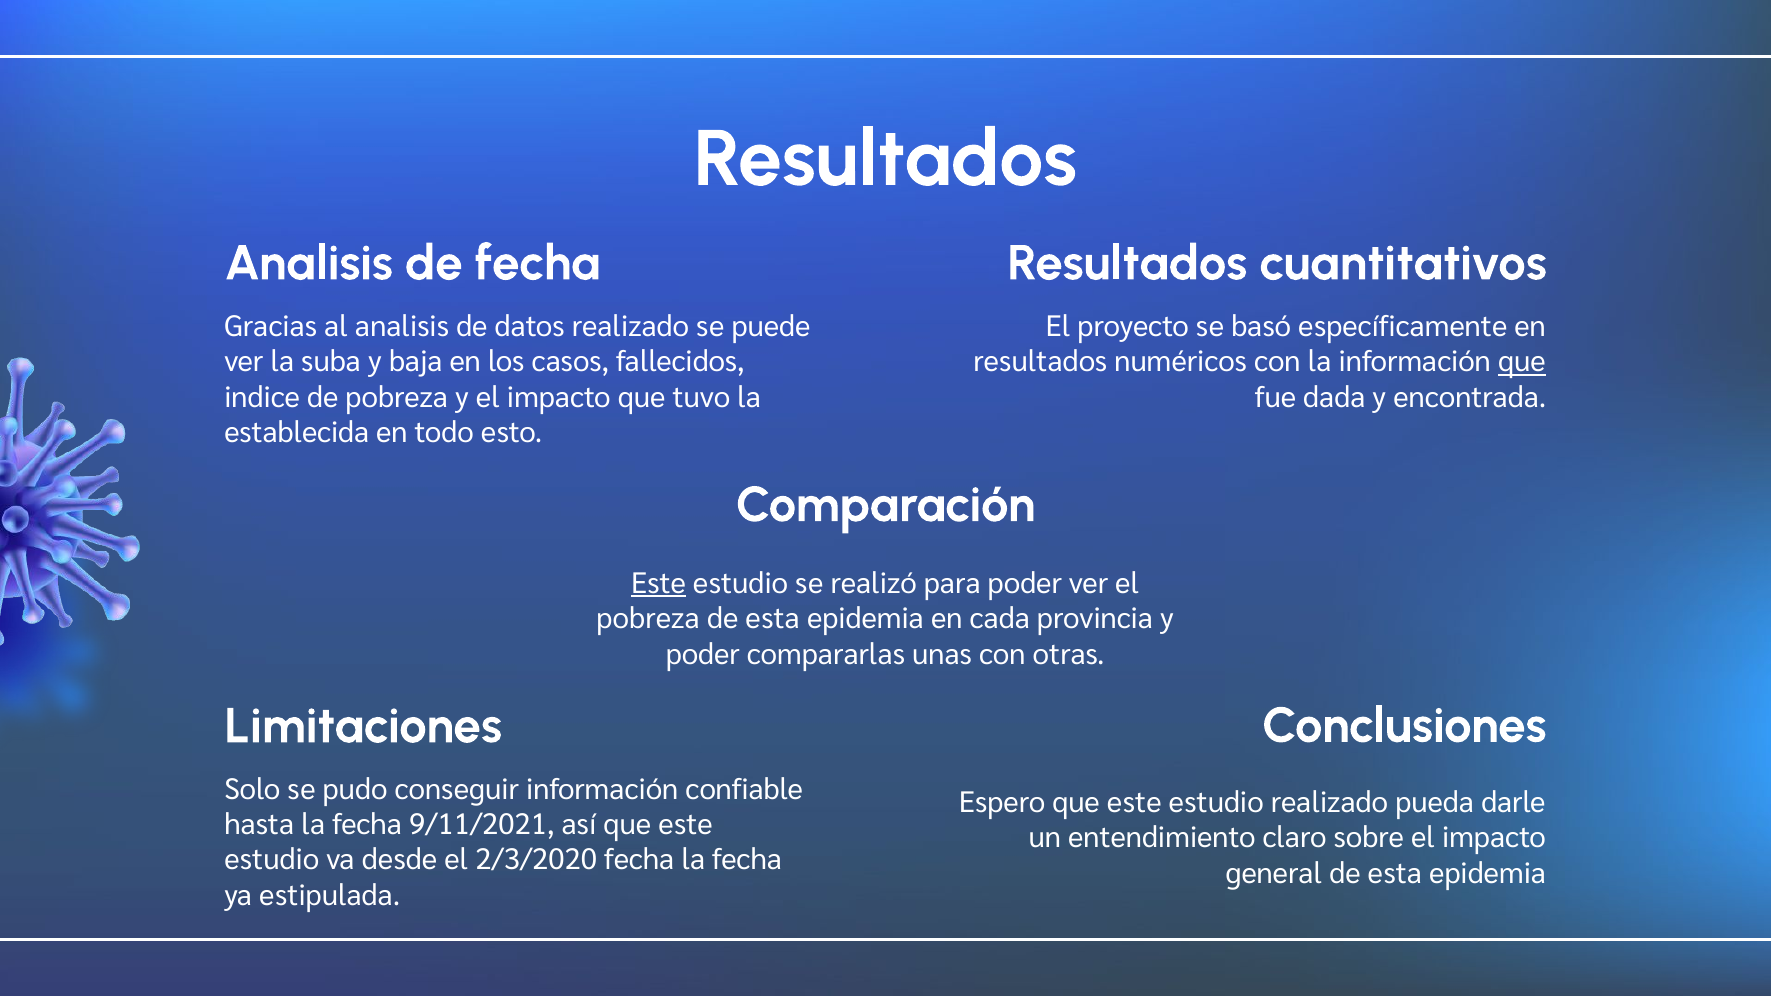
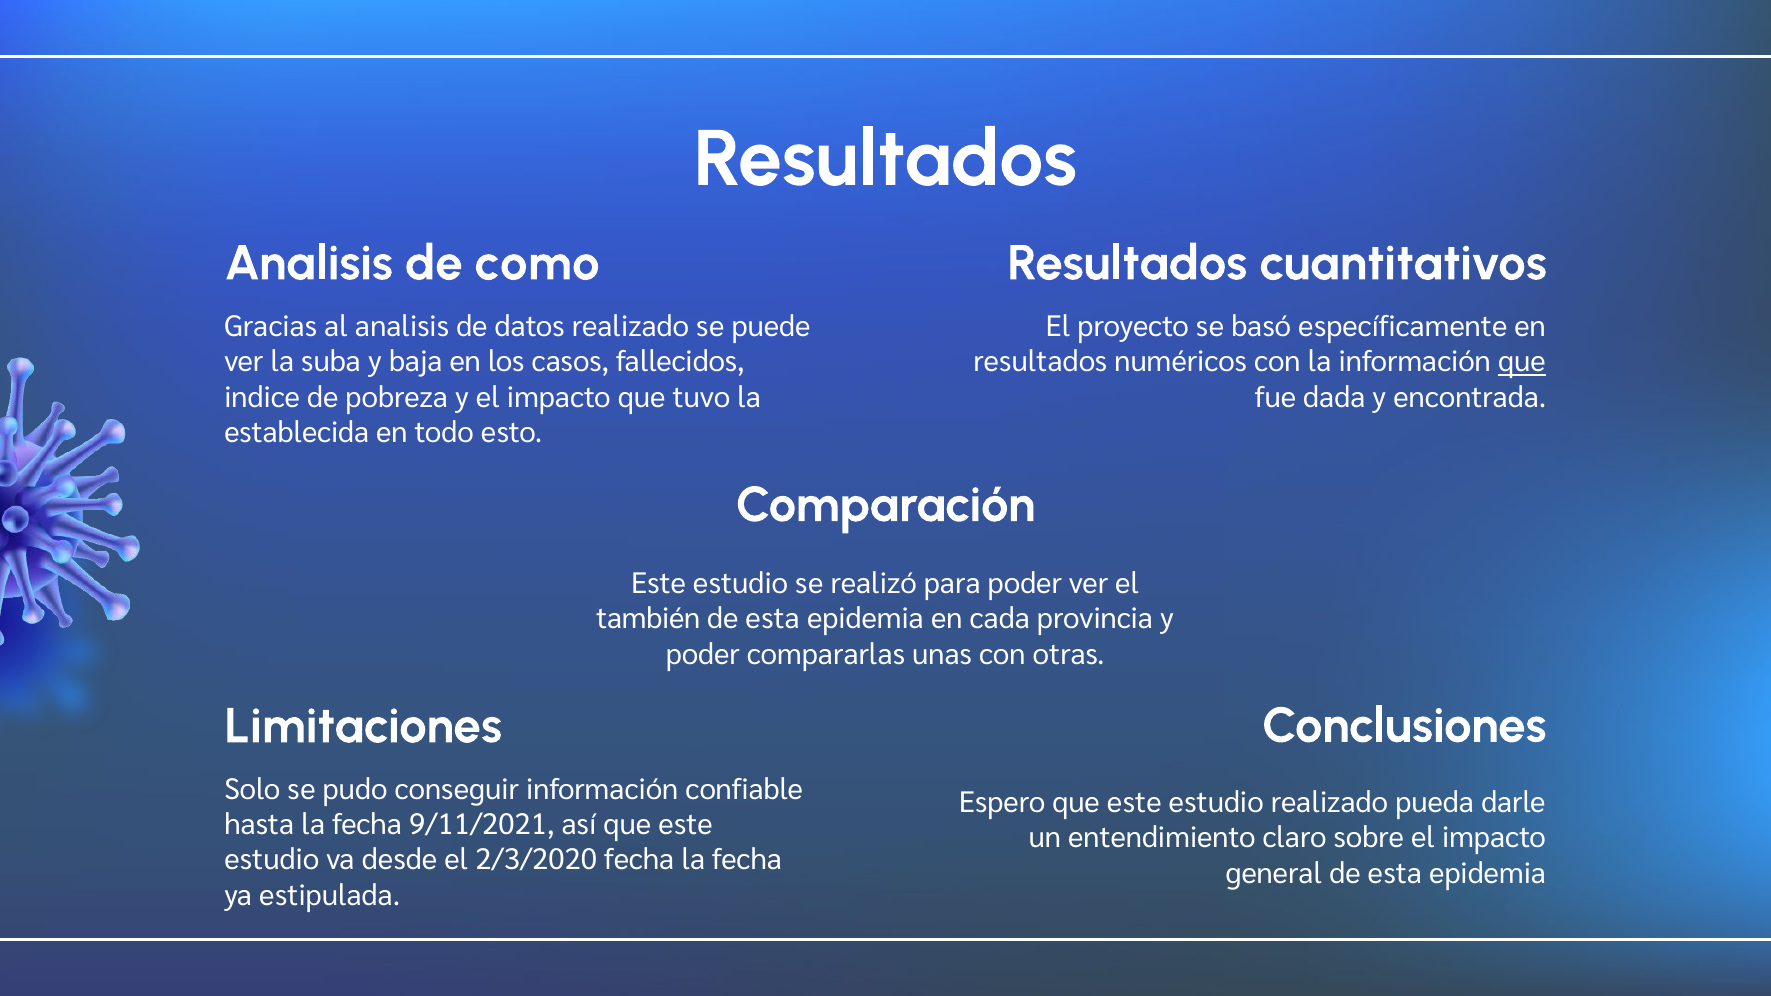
de fecha: fecha -> como
Este at (658, 584) underline: present -> none
pobreza at (648, 619): pobreza -> también
